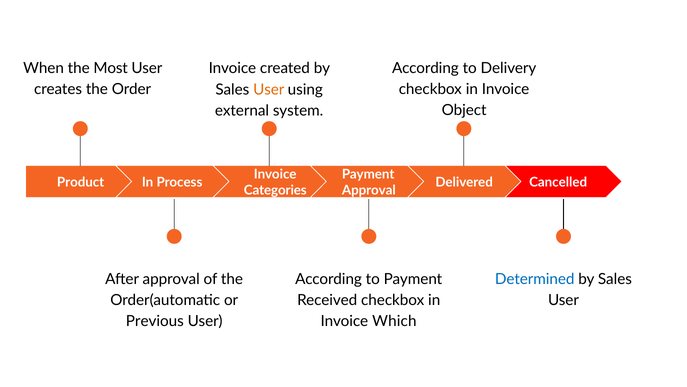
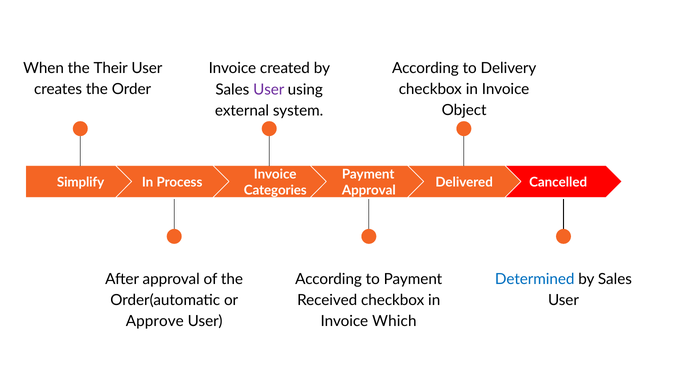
Most: Most -> Their
User at (269, 89) colour: orange -> purple
Product: Product -> Simplify
Previous: Previous -> Approve
